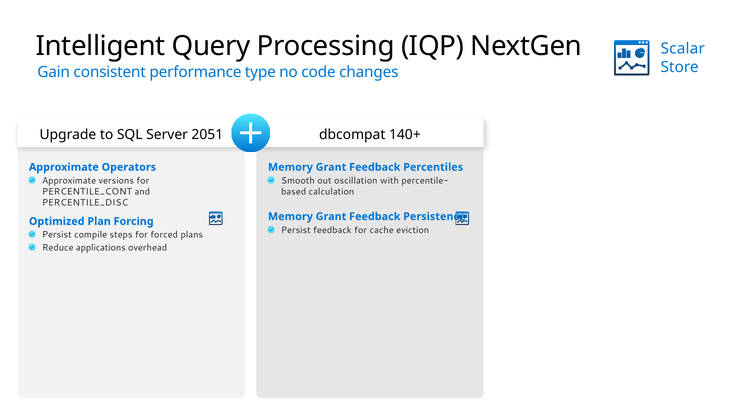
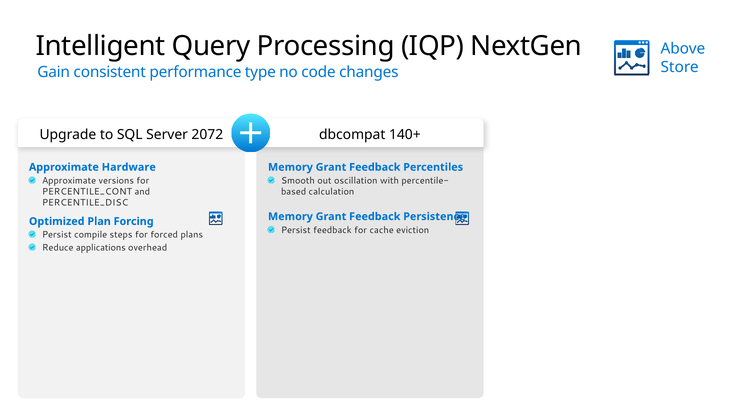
Scalar: Scalar -> Above
2051: 2051 -> 2072
Operators: Operators -> Hardware
